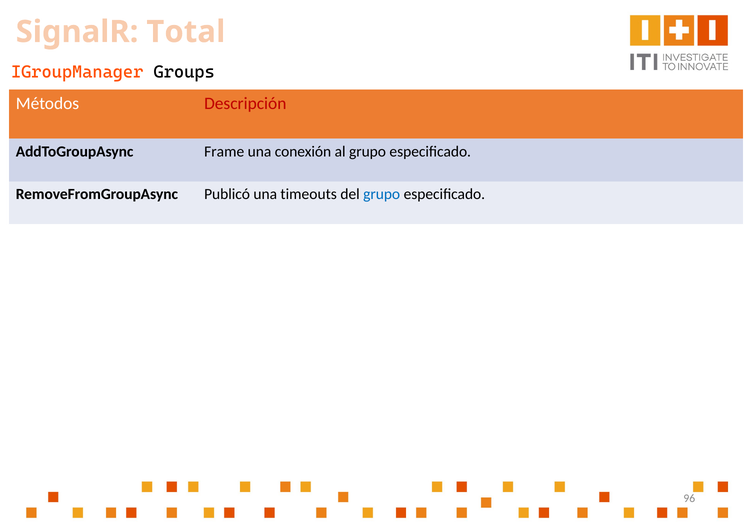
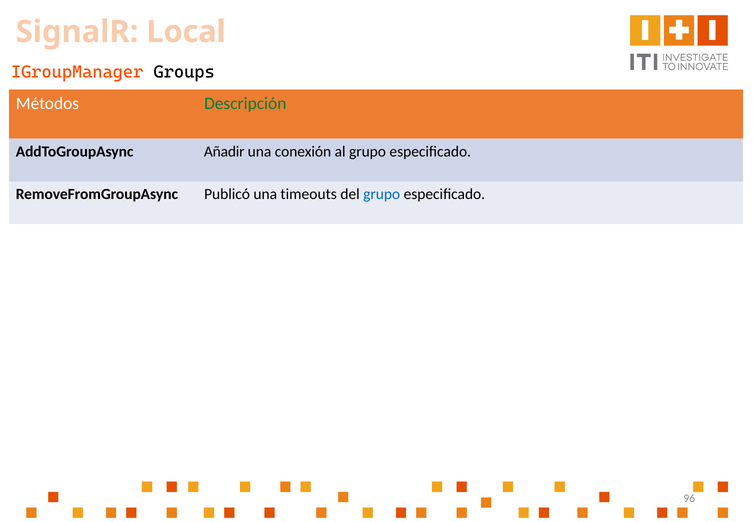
Total: Total -> Local
Descripción colour: red -> green
Frame: Frame -> Añadir
